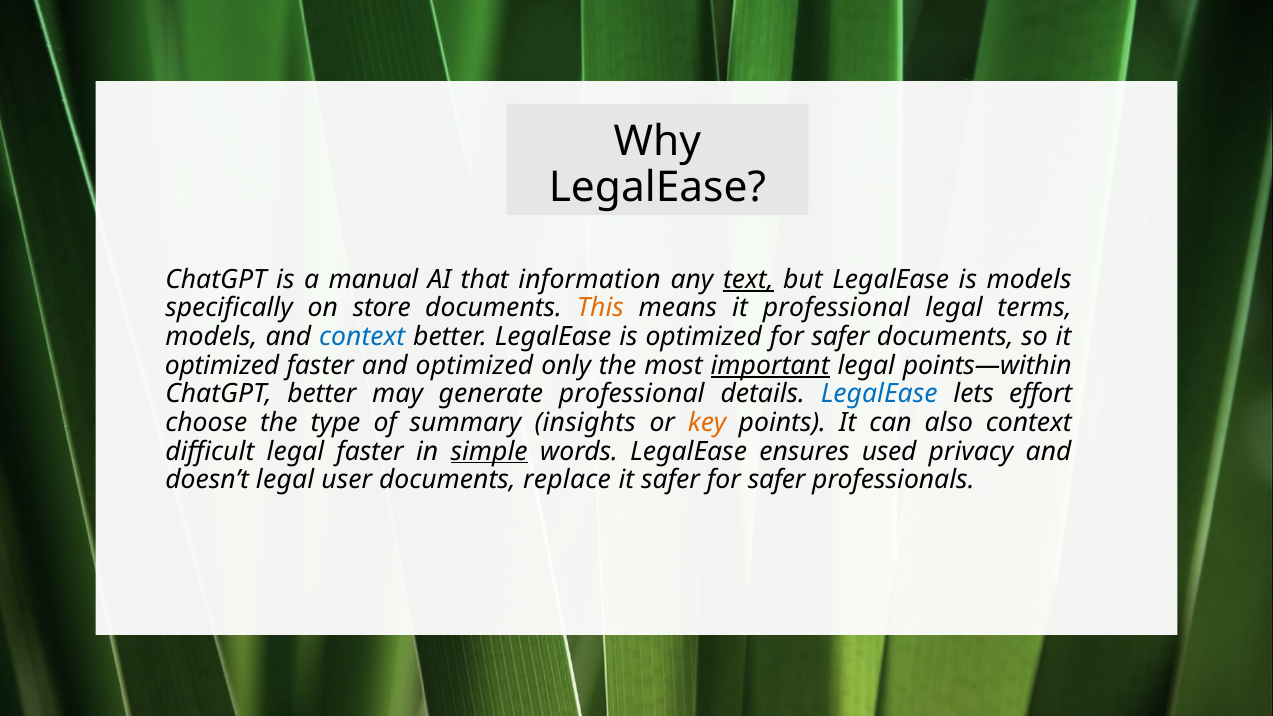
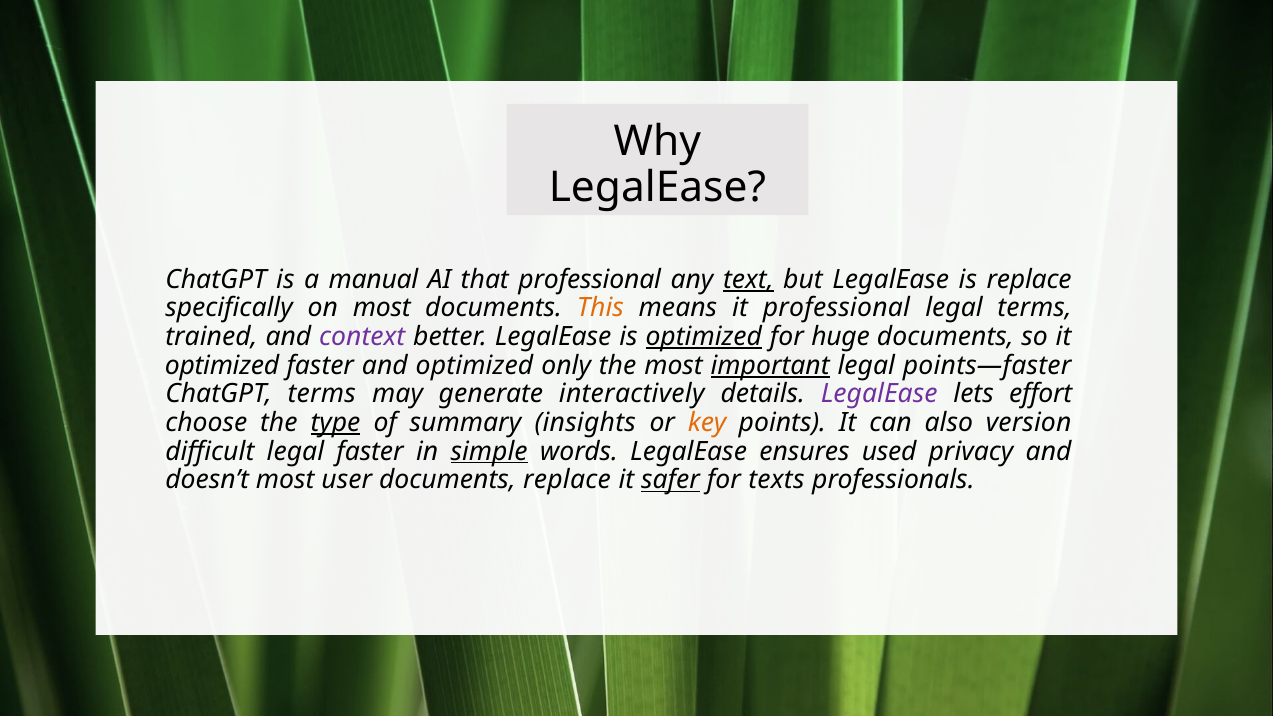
that information: information -> professional
is models: models -> replace
on store: store -> most
models at (211, 337): models -> trained
context at (362, 337) colour: blue -> purple
optimized at (704, 337) underline: none -> present
safer at (841, 337): safer -> huge
points—within: points—within -> points—faster
ChatGPT better: better -> terms
generate professional: professional -> interactively
LegalEase at (879, 394) colour: blue -> purple
type underline: none -> present
also context: context -> version
doesn’t legal: legal -> most
safer at (671, 480) underline: none -> present
safer at (777, 480): safer -> texts
